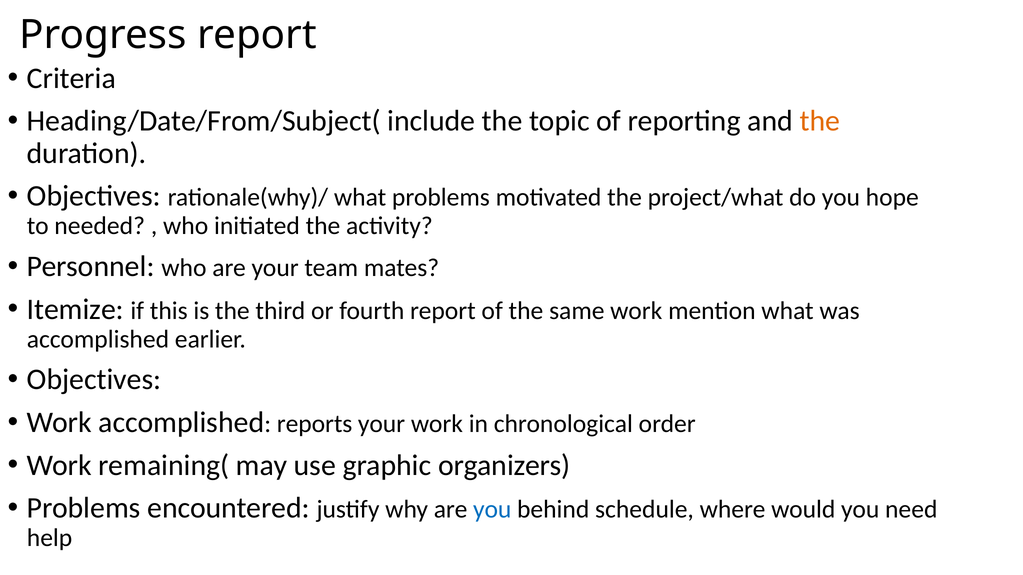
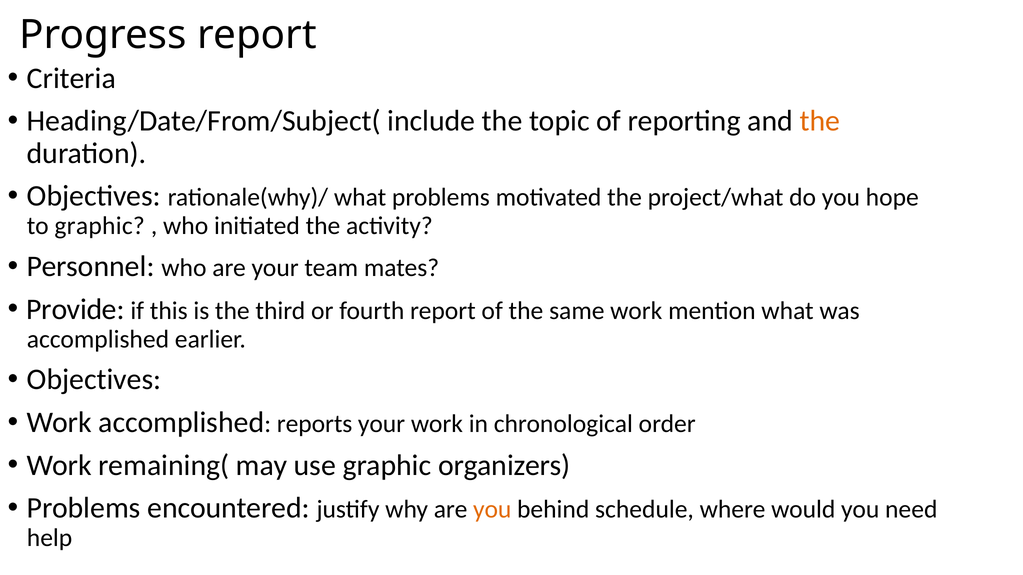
to needed: needed -> graphic
Itemize: Itemize -> Provide
you at (492, 510) colour: blue -> orange
